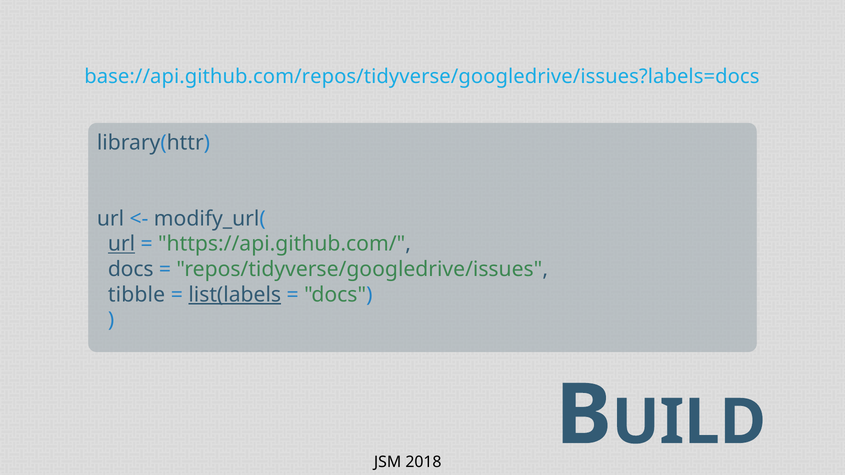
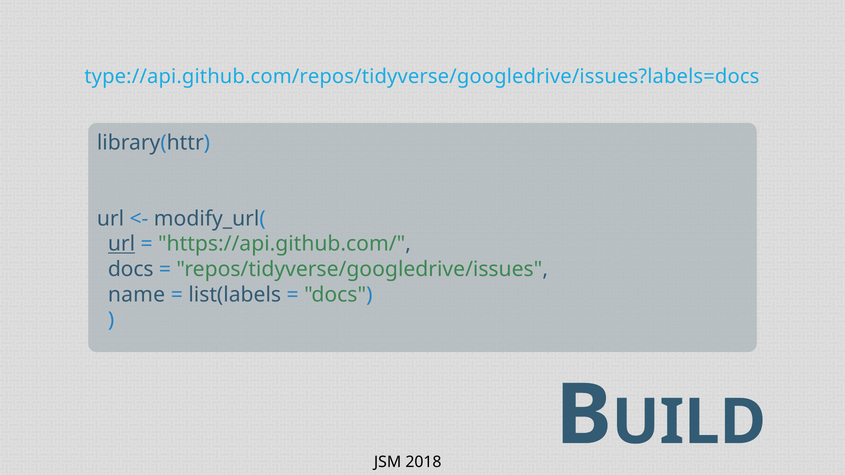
base://api.github.com/repos/tidyverse/googledrive/issues?labels=docs: base://api.github.com/repos/tidyverse/googledrive/issues?labels=docs -> type://api.github.com/repos/tidyverse/googledrive/issues?labels=docs
tibble: tibble -> name
list(labels underline: present -> none
